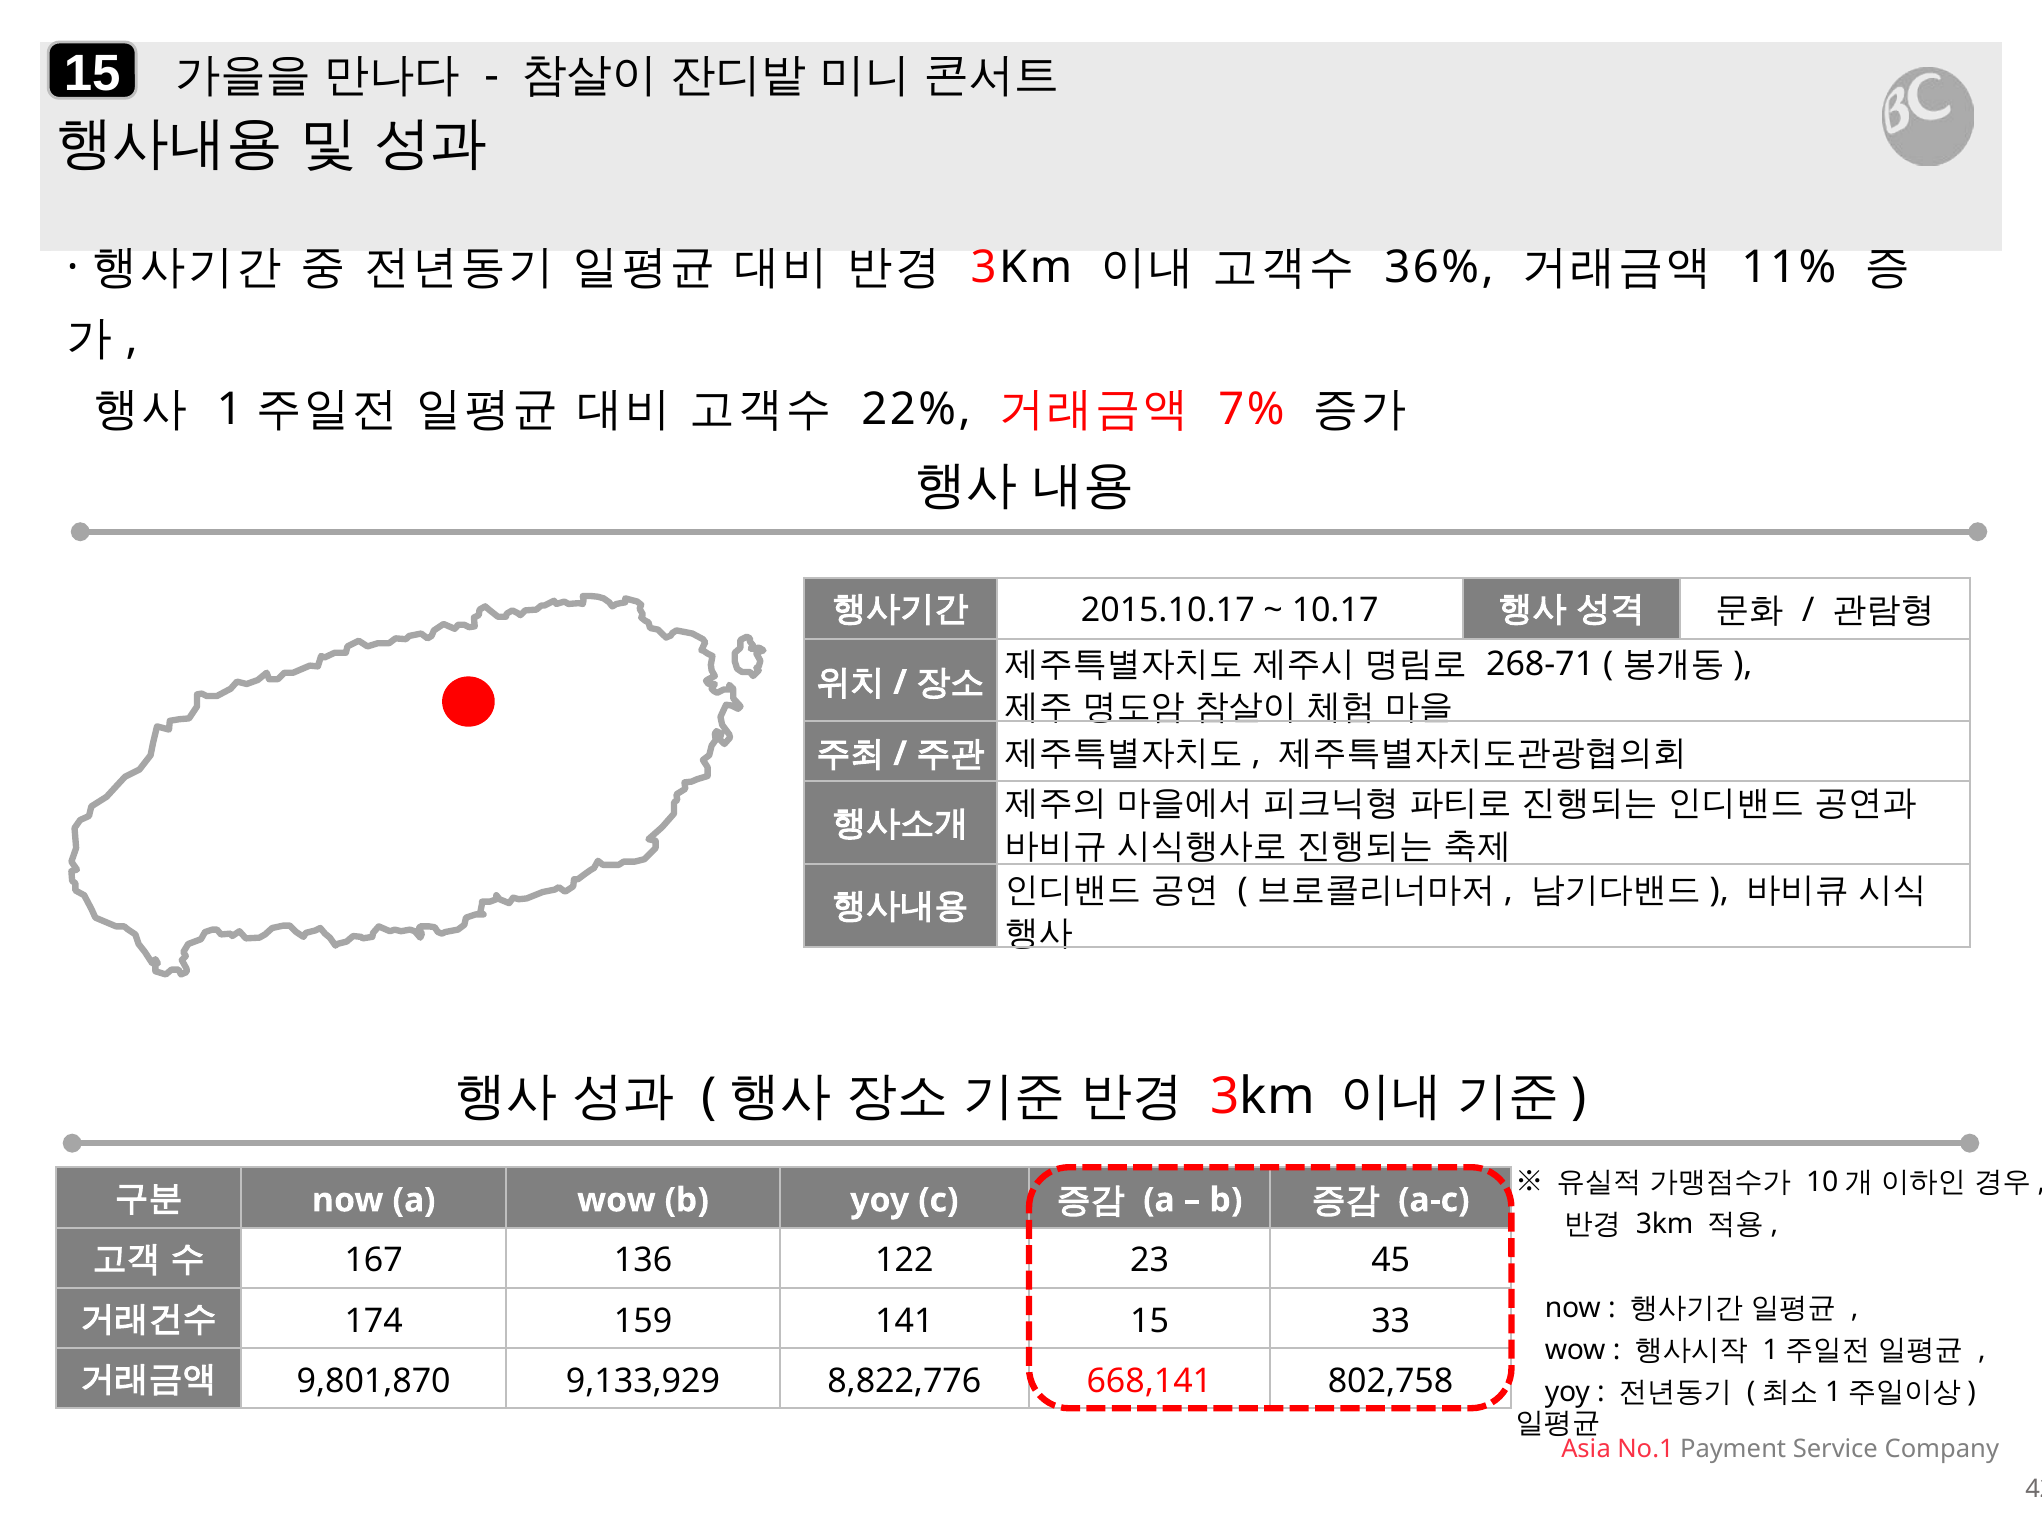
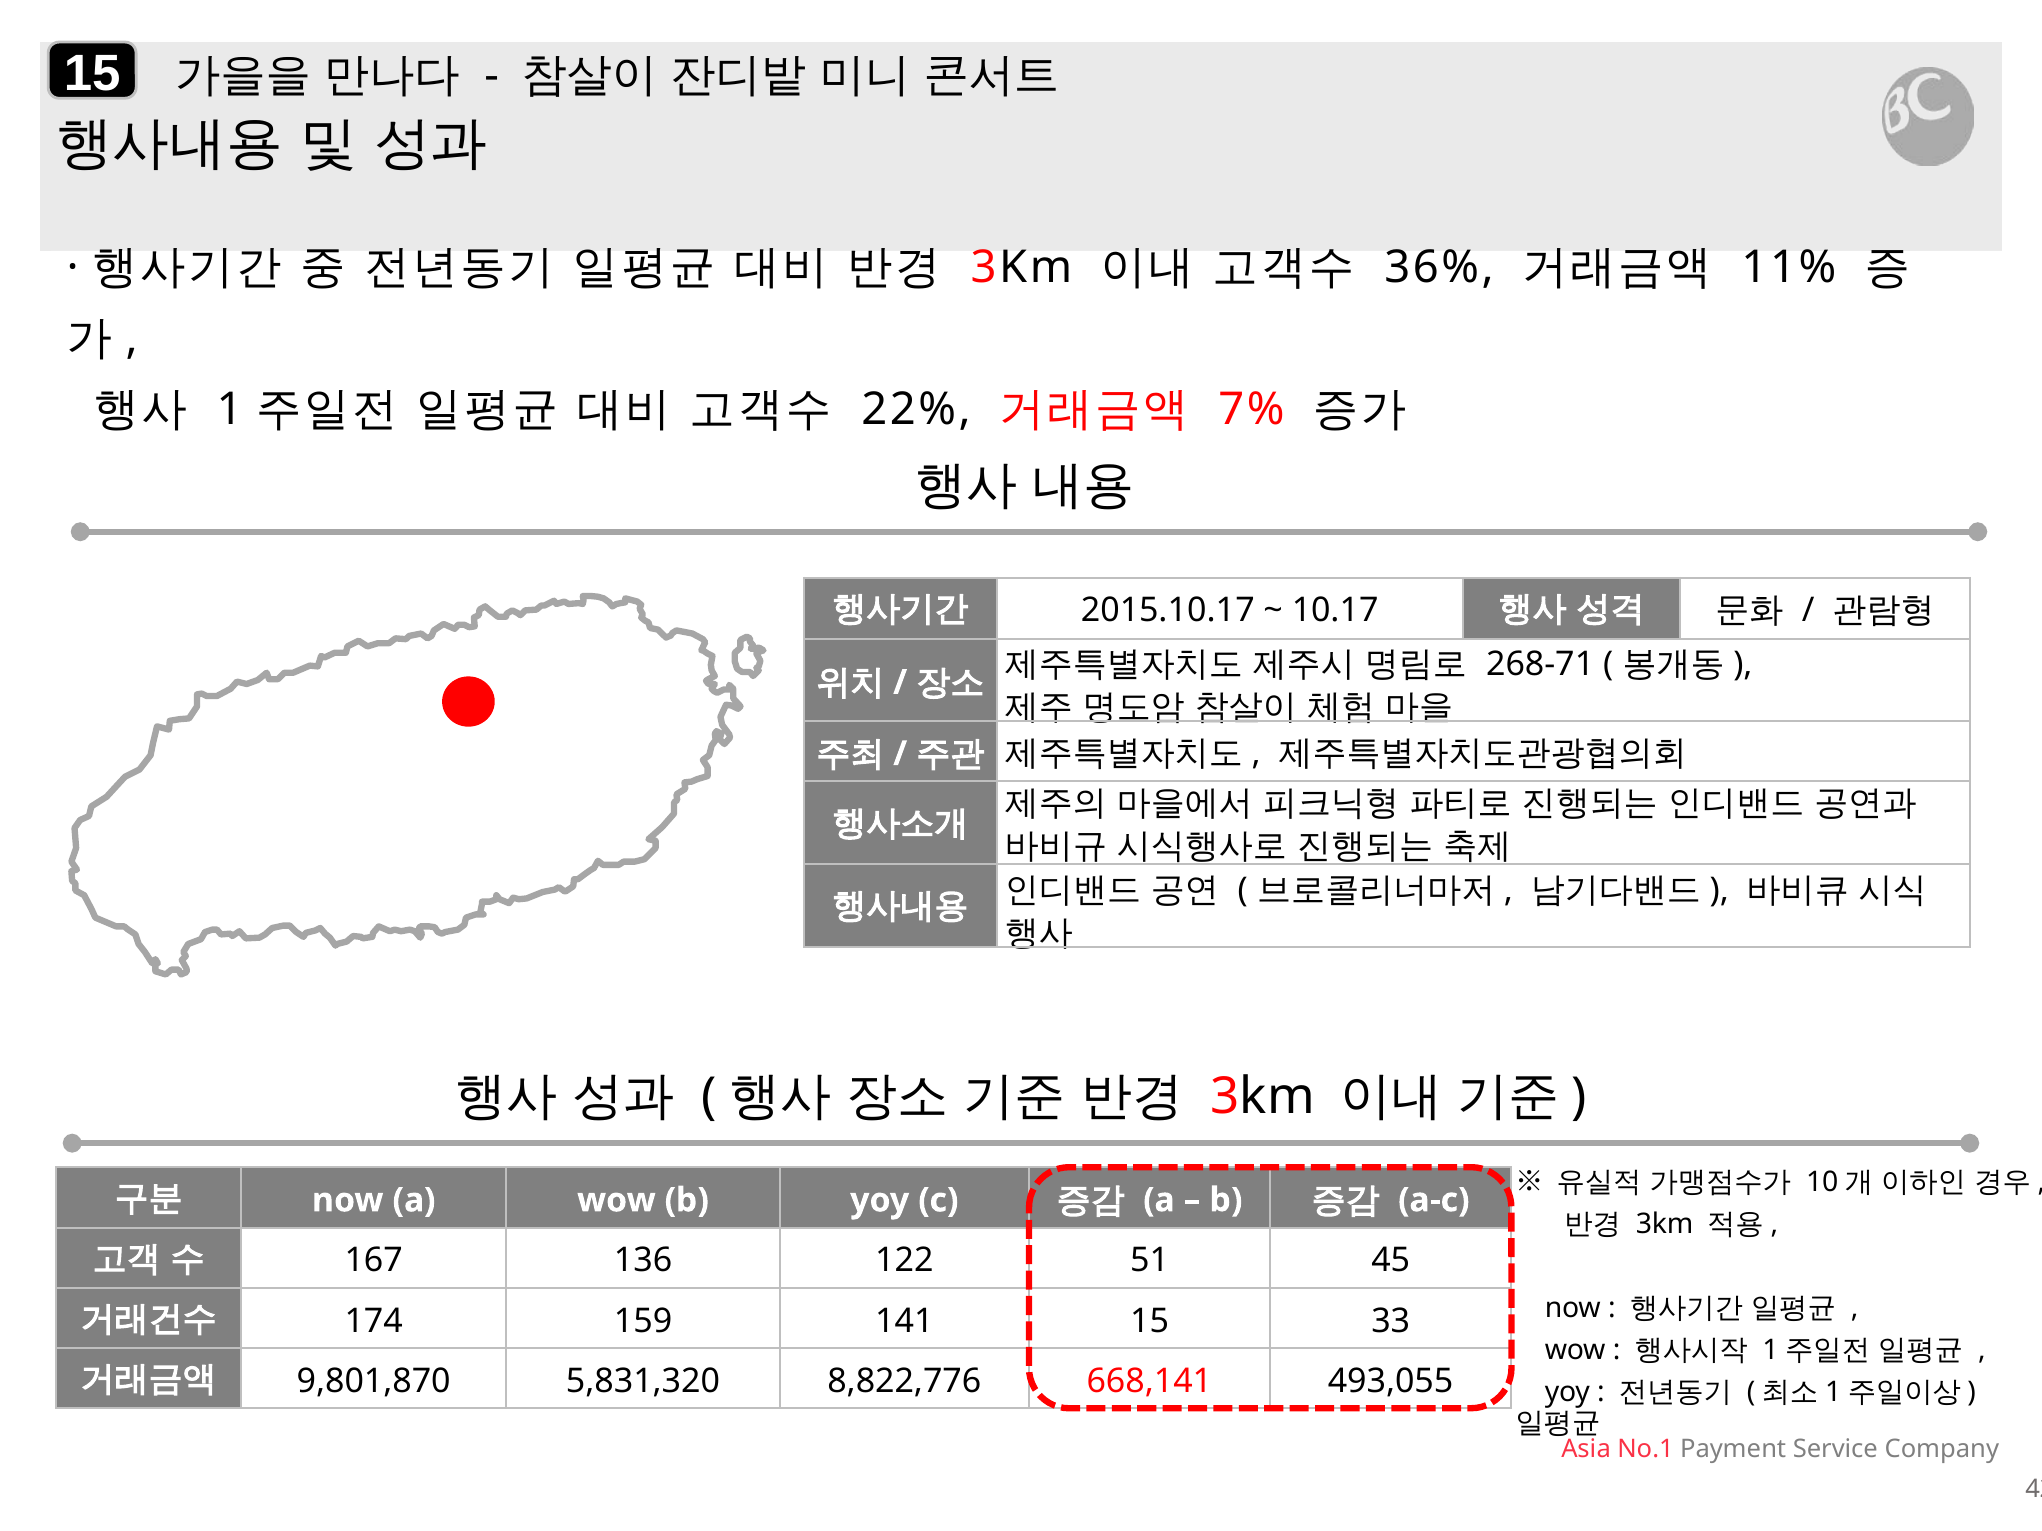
23: 23 -> 51
9,133,929: 9,133,929 -> 5,831,320
802,758: 802,758 -> 493,055
